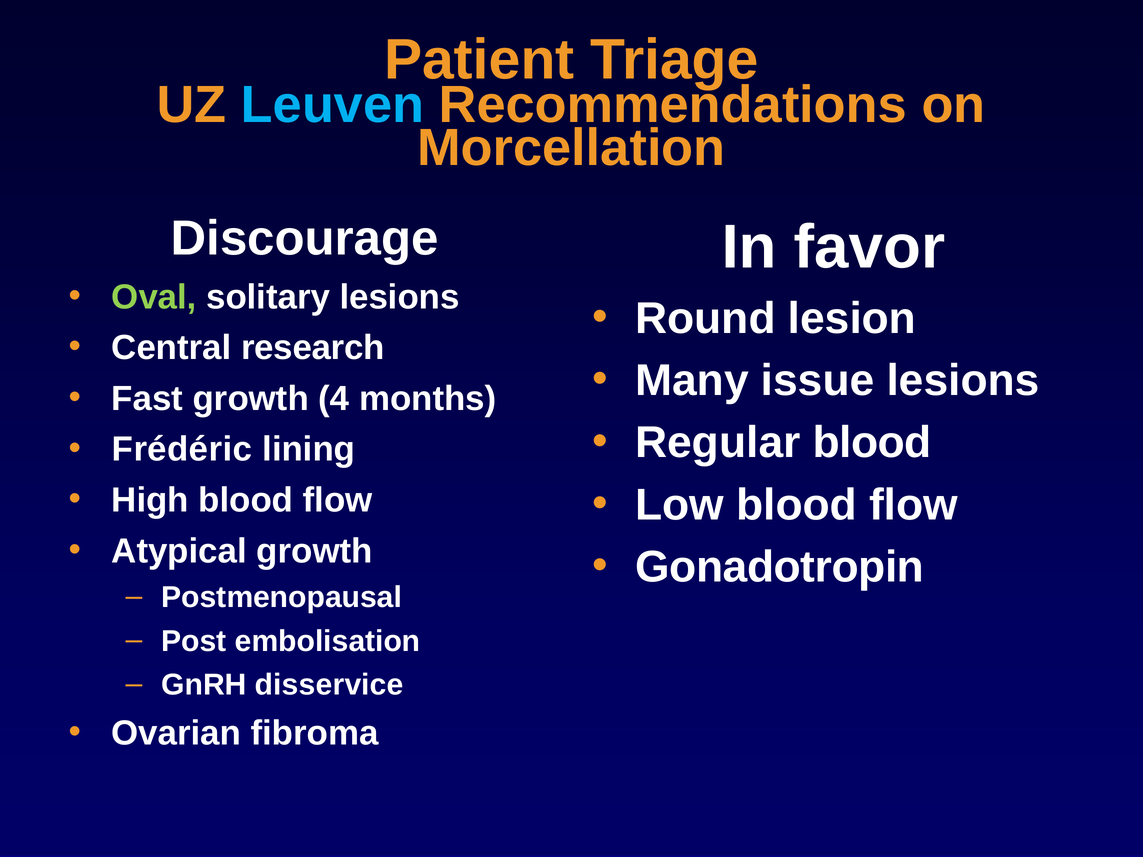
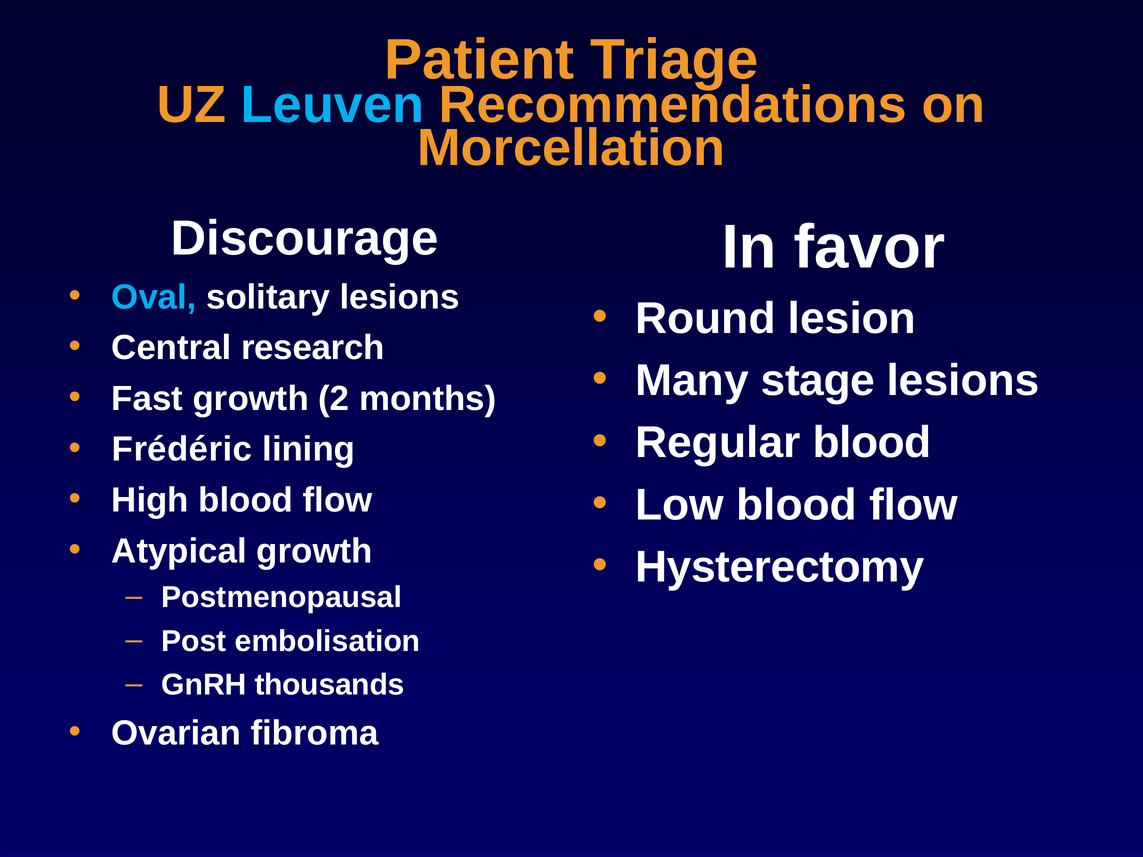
Oval colour: light green -> light blue
issue: issue -> stage
4: 4 -> 2
Gonadotropin: Gonadotropin -> Hysterectomy
disservice: disservice -> thousands
